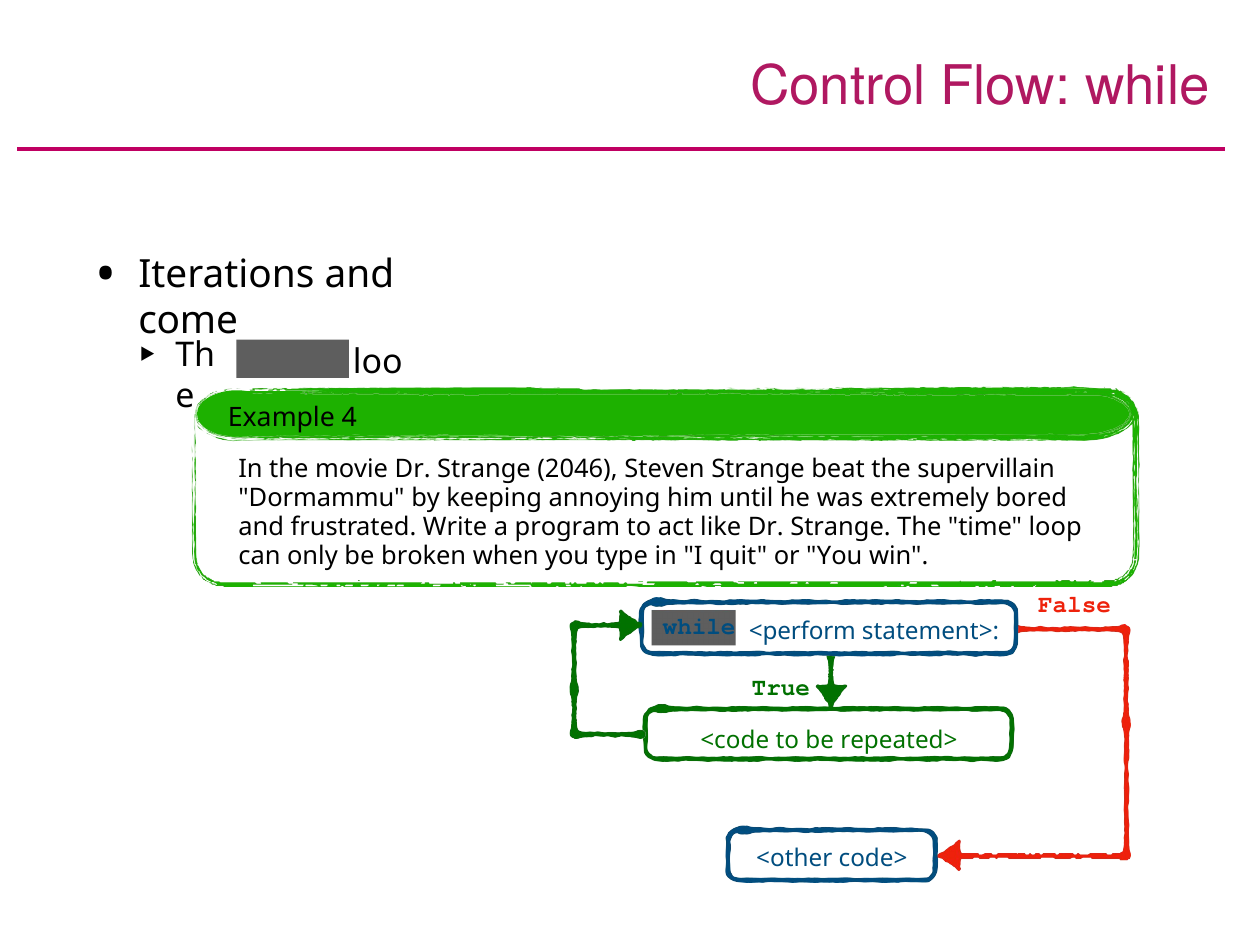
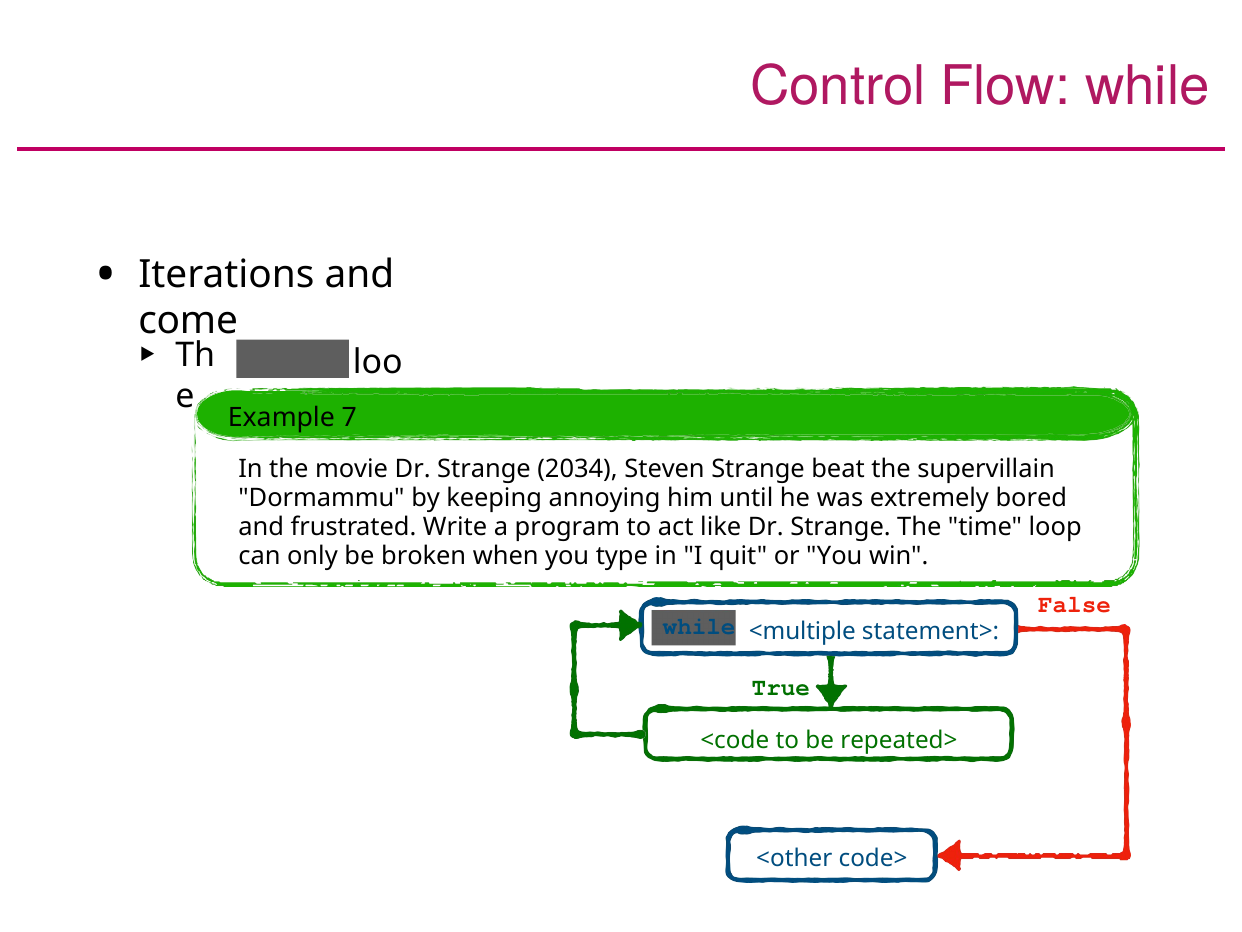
4: 4 -> 7
2046: 2046 -> 2034
<perform: <perform -> <multiple
